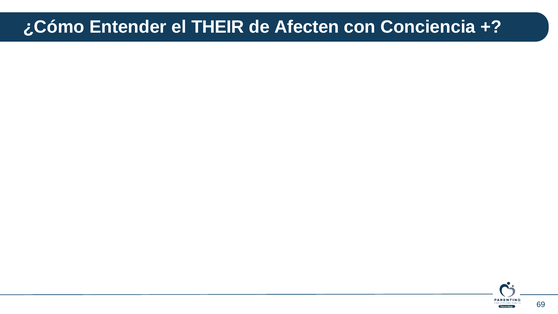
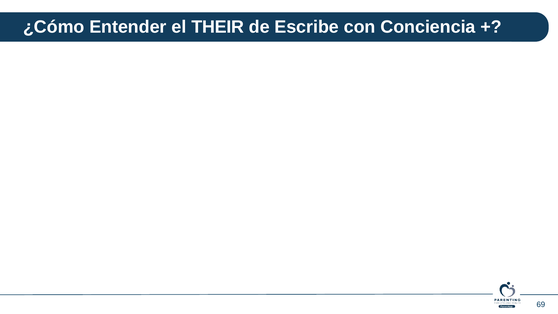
Afecten: Afecten -> Escribe
